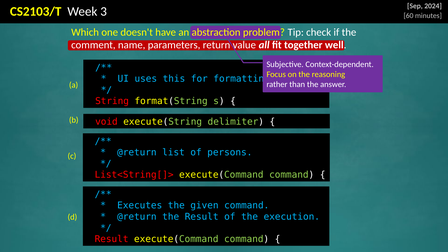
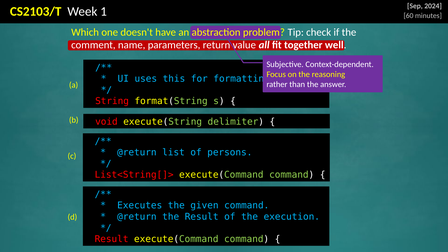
3: 3 -> 1
